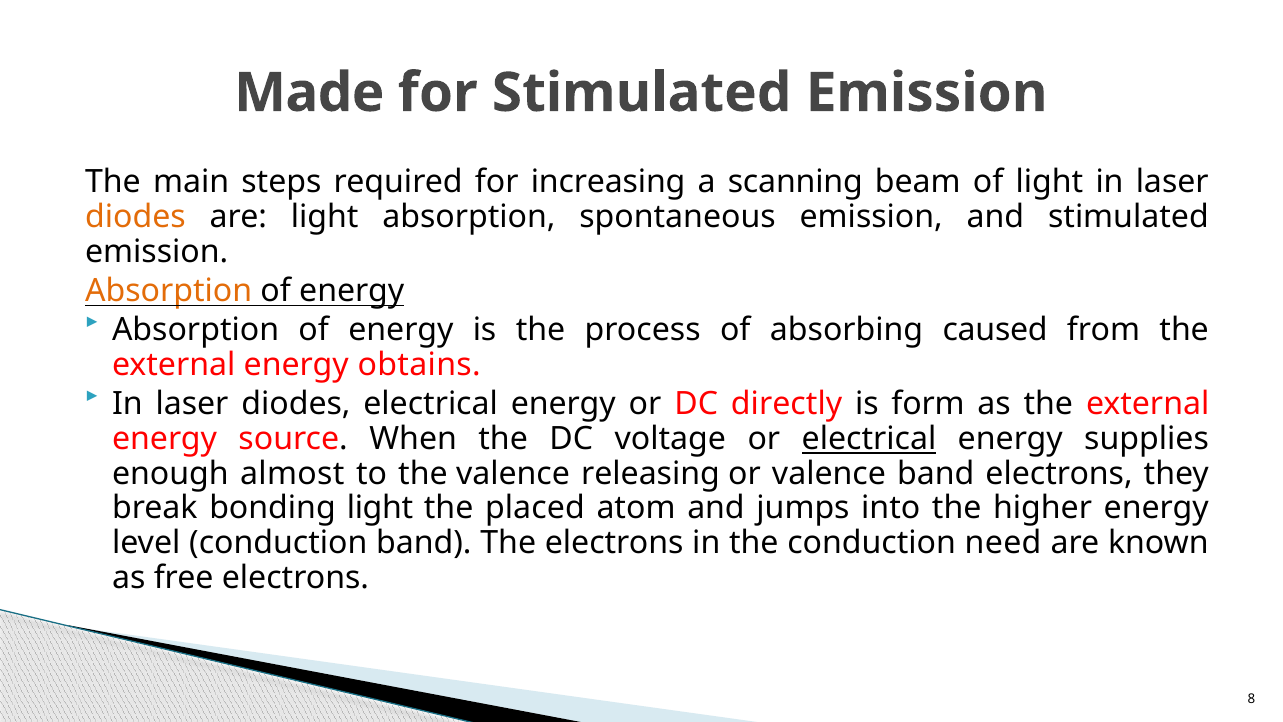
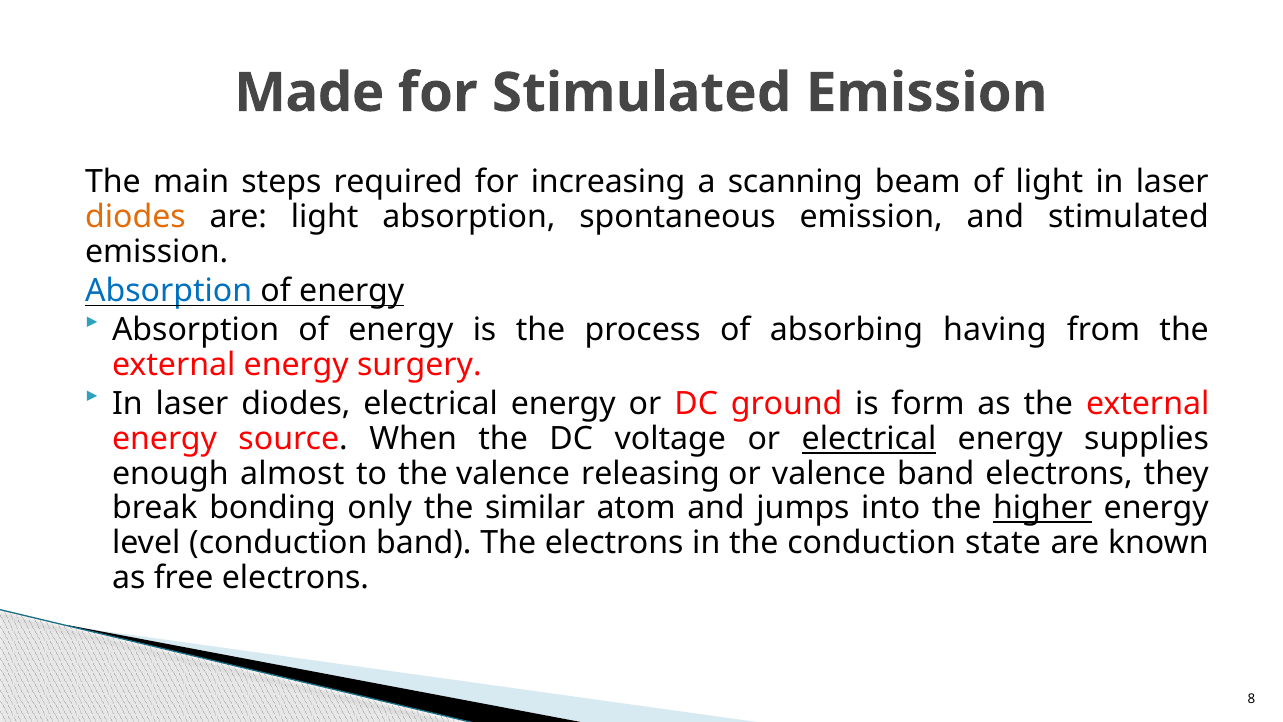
Absorption at (169, 291) colour: orange -> blue
caused: caused -> having
obtains: obtains -> surgery
directly: directly -> ground
bonding light: light -> only
placed: placed -> similar
higher underline: none -> present
need: need -> state
